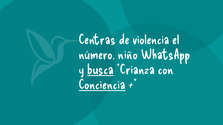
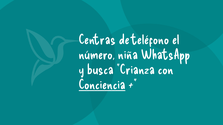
violencia: violencia -> teléfono
niño: niño -> niña
busca underline: present -> none
